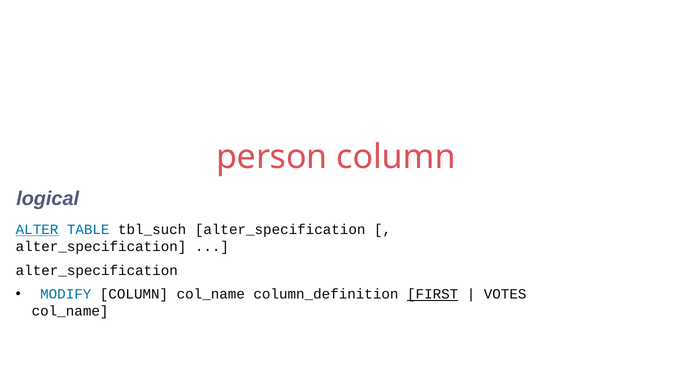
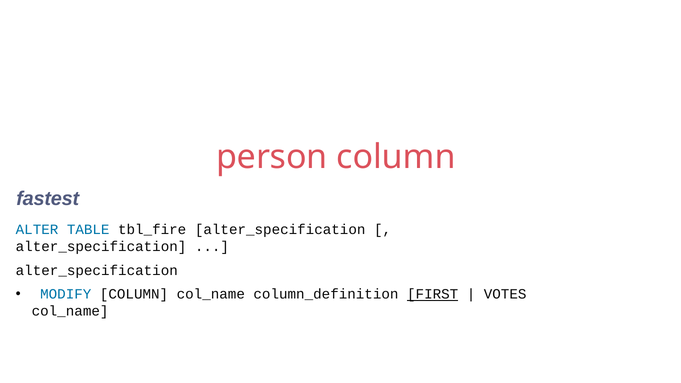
logical: logical -> fastest
ALTER underline: present -> none
tbl_such: tbl_such -> tbl_fire
